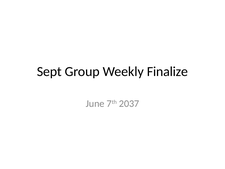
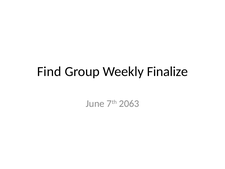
Sept: Sept -> Find
2037: 2037 -> 2063
